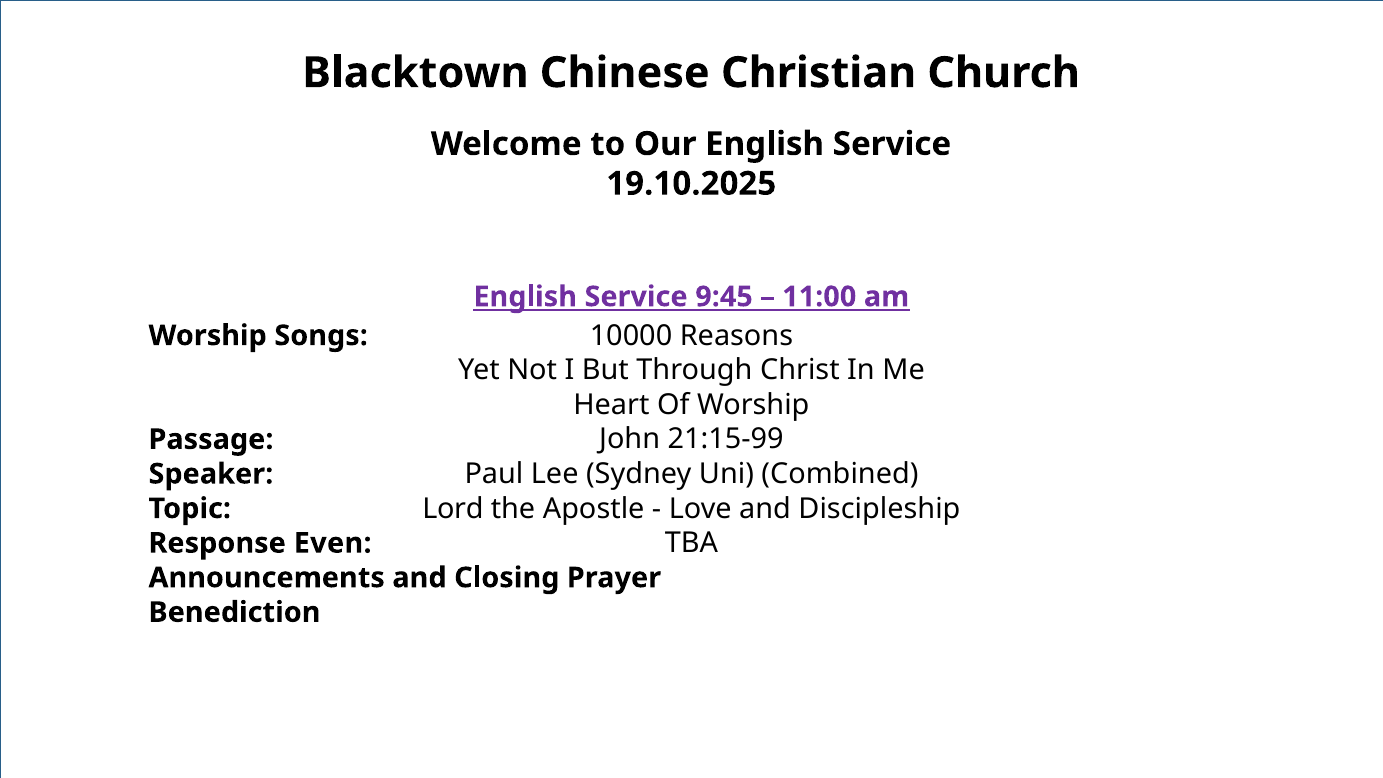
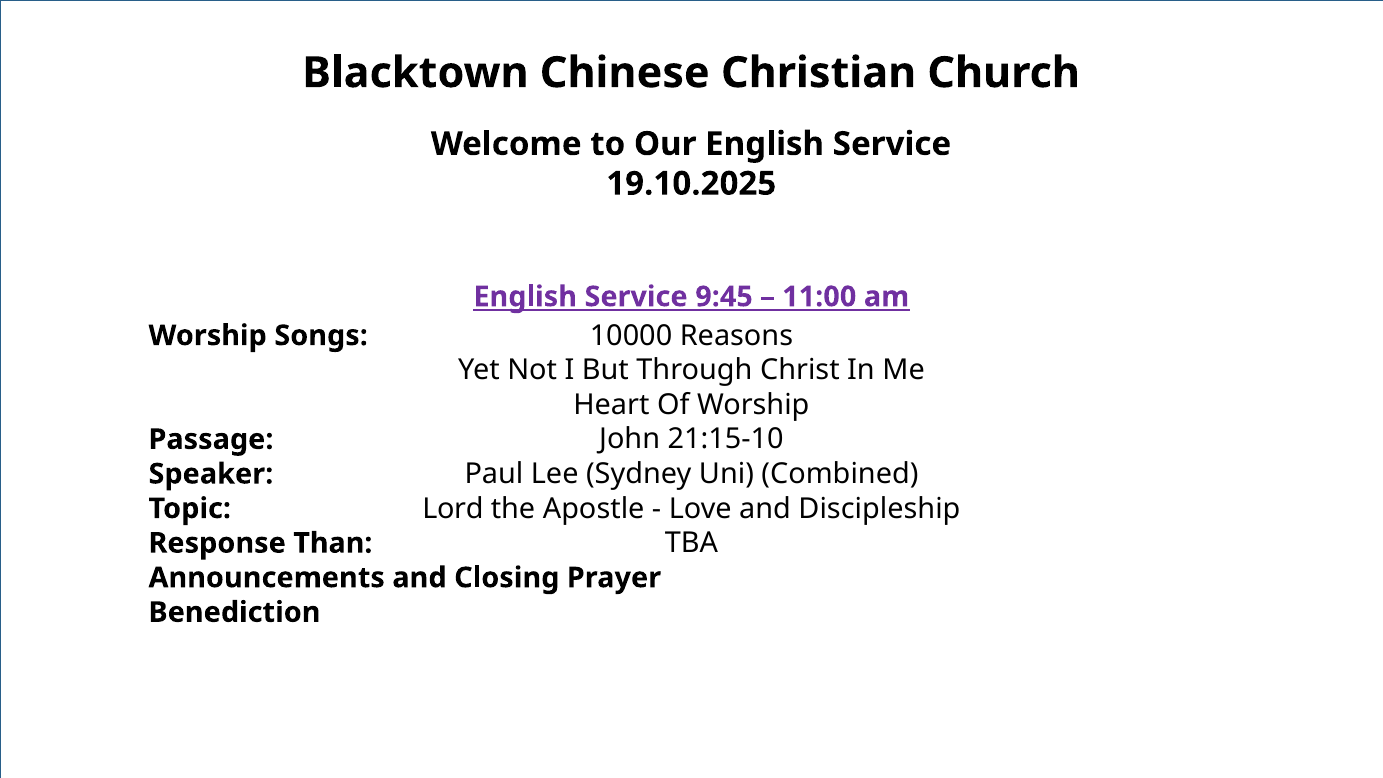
21:15-99: 21:15-99 -> 21:15-10
Even: Even -> Than
